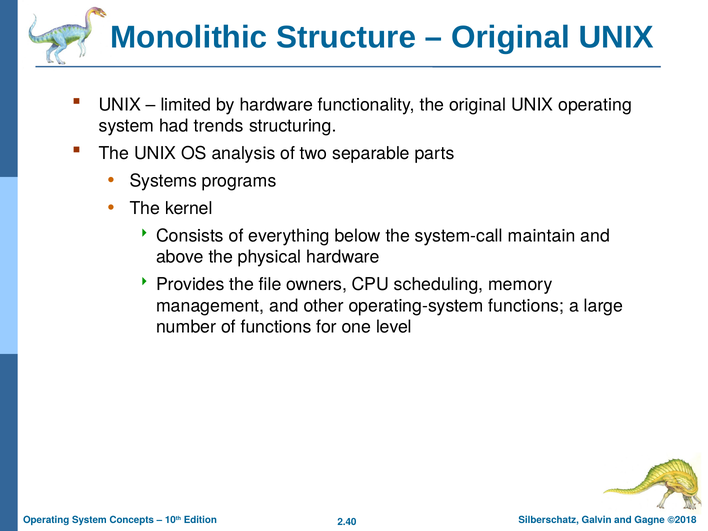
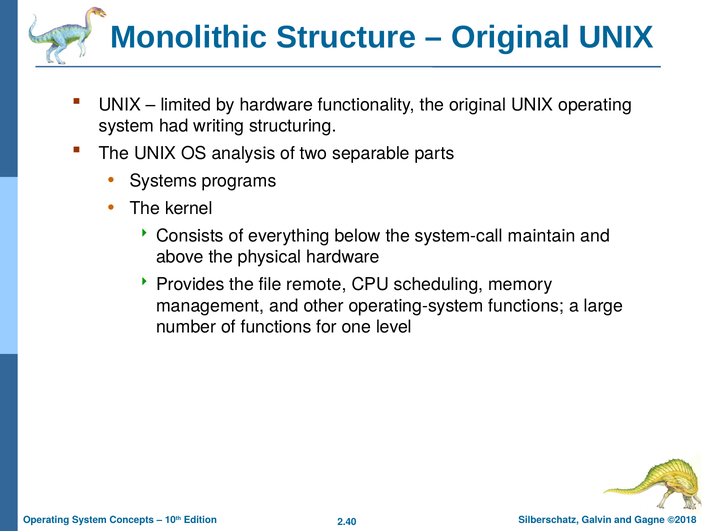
trends: trends -> writing
owners: owners -> remote
